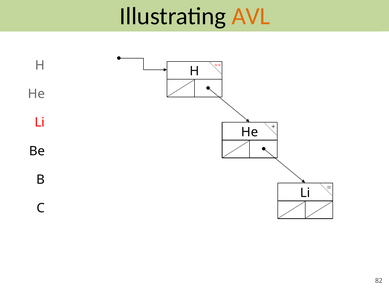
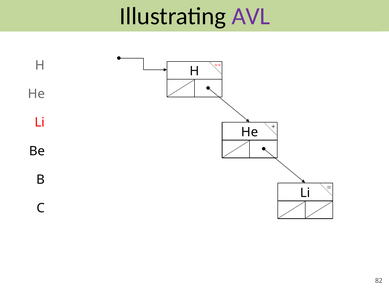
AVL colour: orange -> purple
